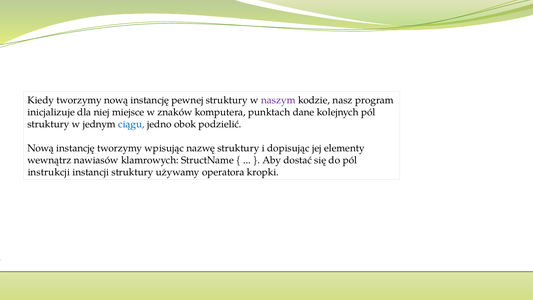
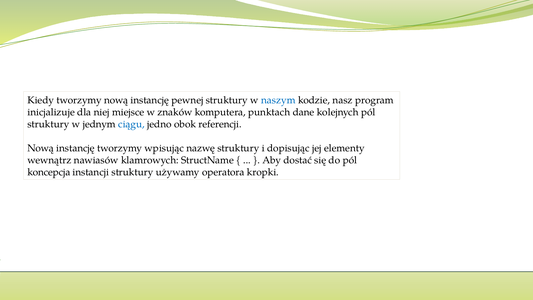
naszym colour: purple -> blue
podzielić: podzielić -> referencji
instrukcji: instrukcji -> koncepcja
